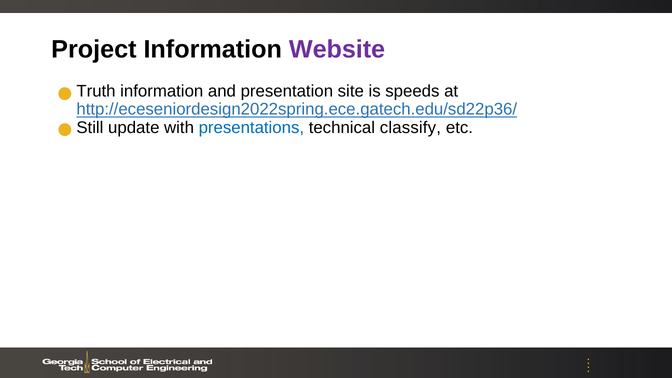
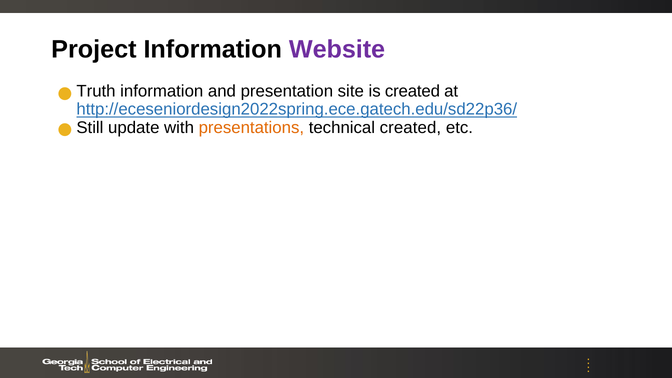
is speeds: speeds -> created
presentations colour: blue -> orange
technical classify: classify -> created
